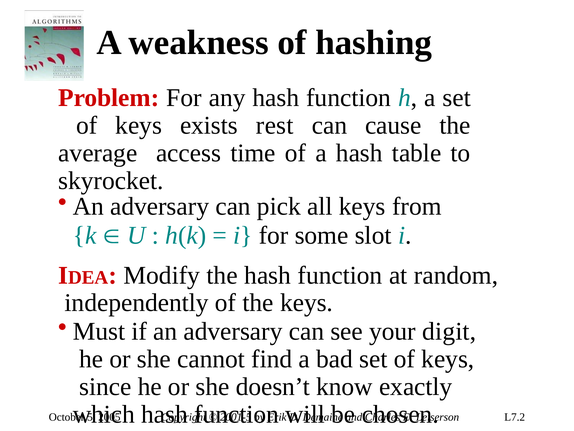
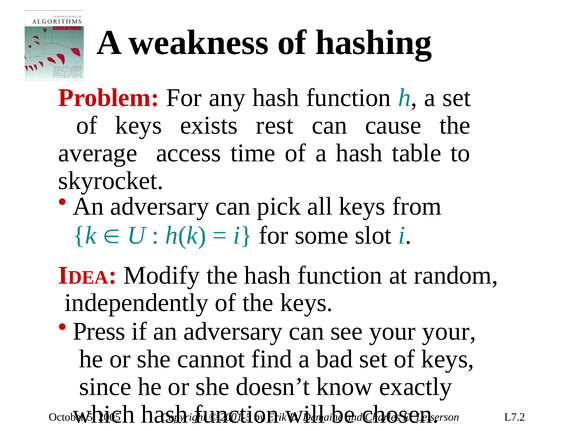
Must: Must -> Press
your digit: digit -> your
